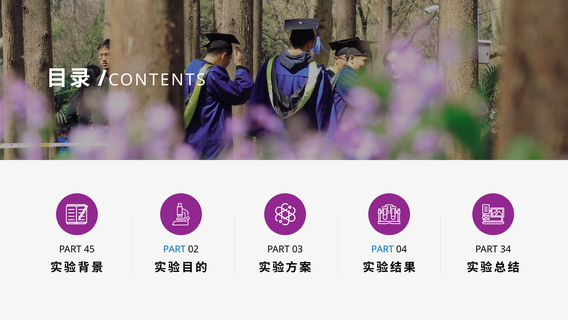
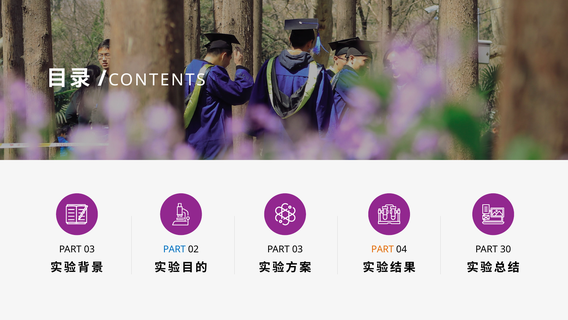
45 at (89, 249): 45 -> 03
PART at (383, 249) colour: blue -> orange
34: 34 -> 30
